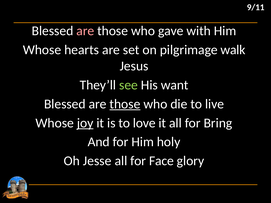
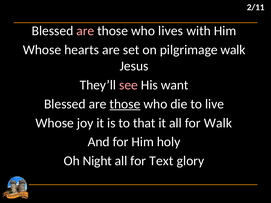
9/11: 9/11 -> 2/11
gave: gave -> lives
see colour: light green -> pink
joy underline: present -> none
love: love -> that
for Bring: Bring -> Walk
Jesse: Jesse -> Night
Face: Face -> Text
